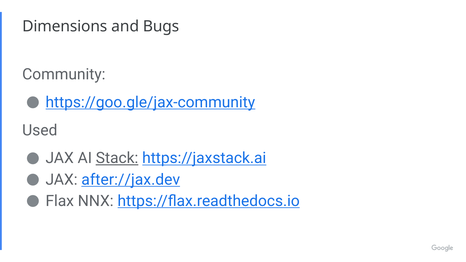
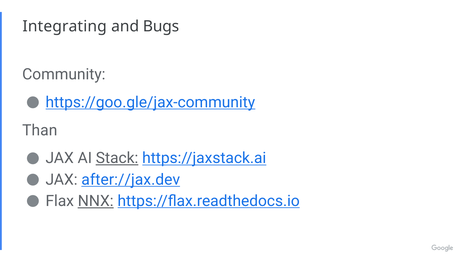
Dimensions: Dimensions -> Integrating
Used: Used -> Than
NNX underline: none -> present
